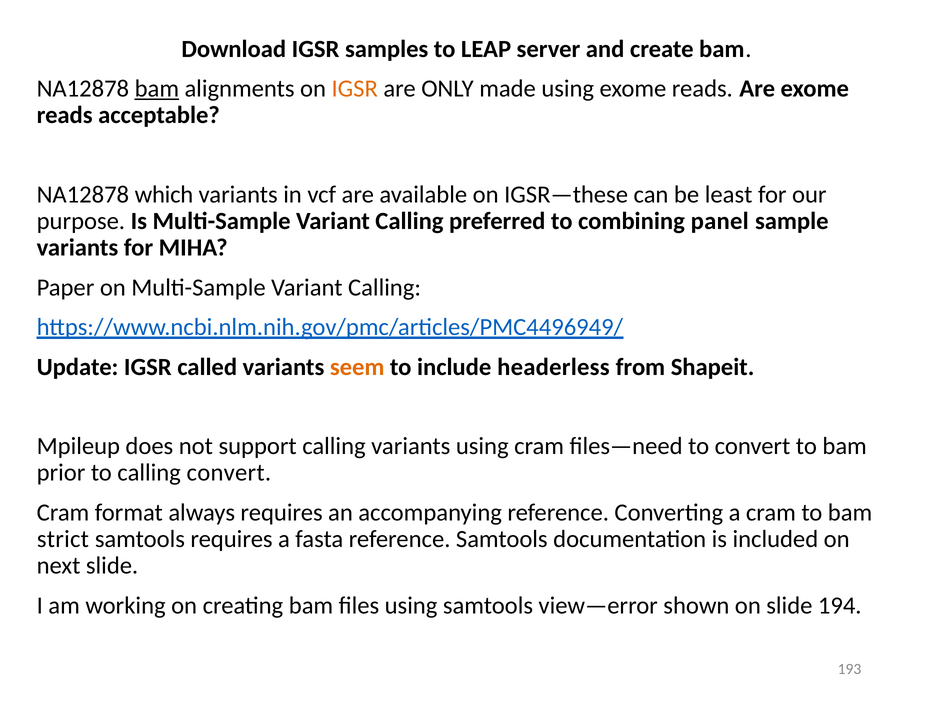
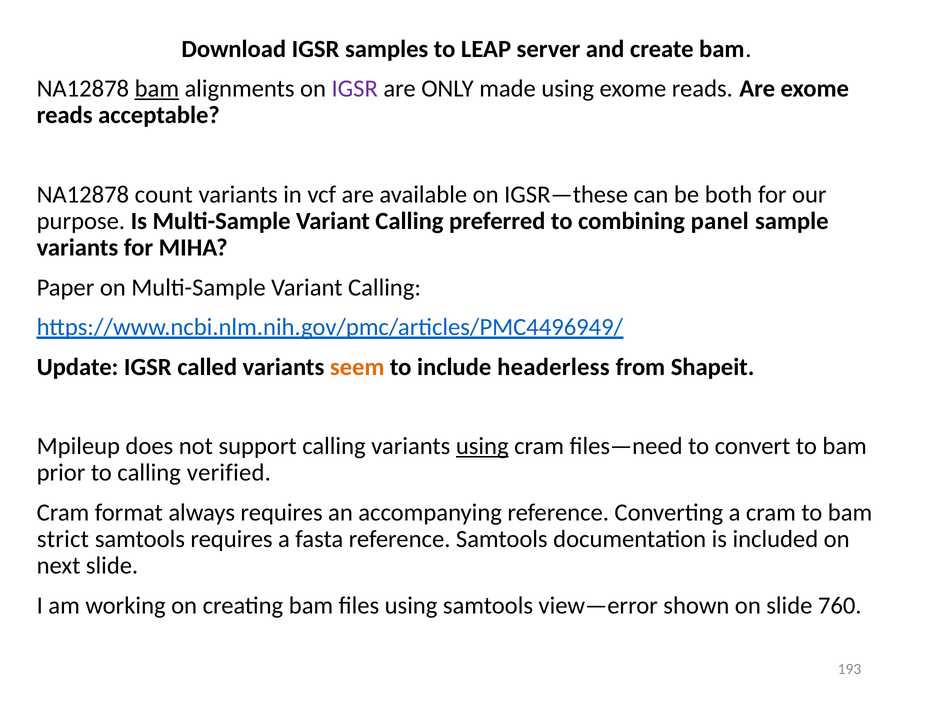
IGSR at (355, 89) colour: orange -> purple
which: which -> count
least: least -> both
using at (482, 446) underline: none -> present
calling convert: convert -> verified
194: 194 -> 760
